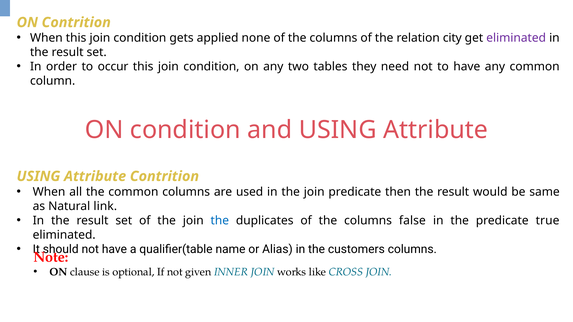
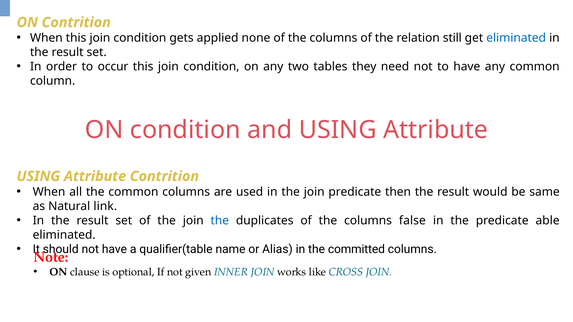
city: city -> still
eliminated at (516, 38) colour: purple -> blue
true: true -> able
customers: customers -> committed
